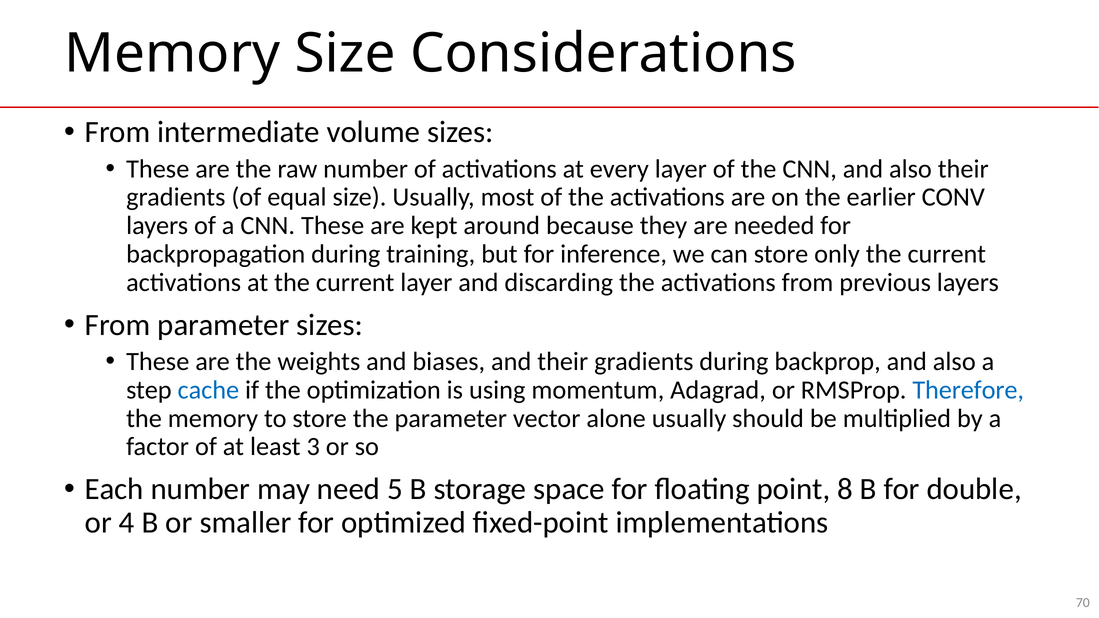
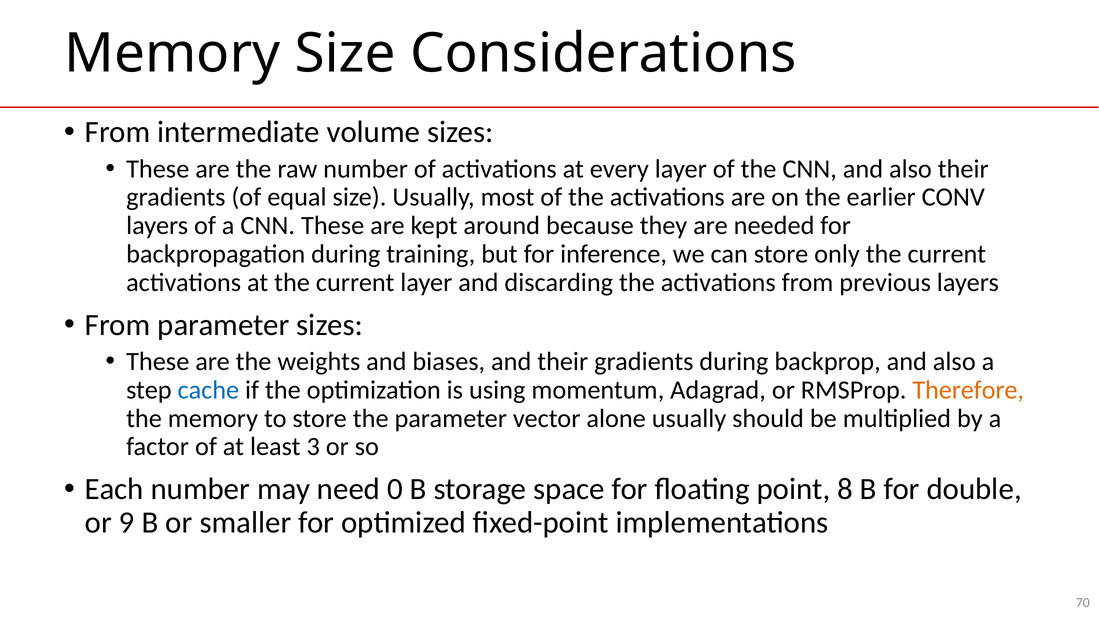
Therefore colour: blue -> orange
5: 5 -> 0
4: 4 -> 9
